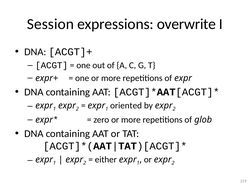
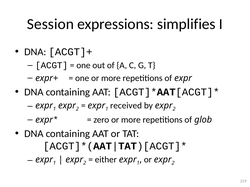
overwrite: overwrite -> simplifies
oriented: oriented -> received
